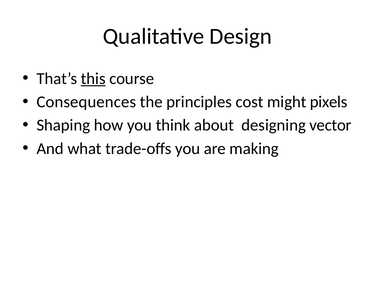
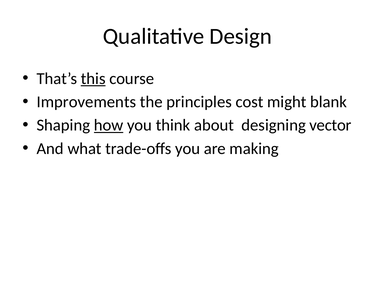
Consequences: Consequences -> Improvements
pixels: pixels -> blank
how underline: none -> present
